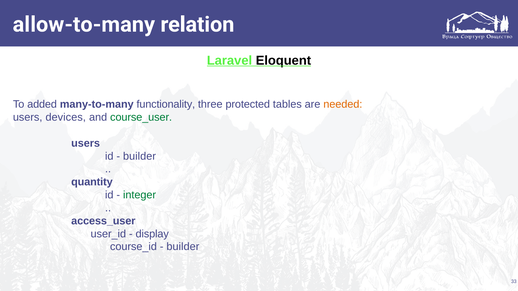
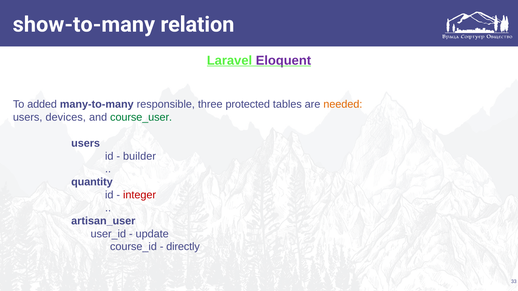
allow-to-many: allow-to-many -> show-to-many
Eloquent colour: black -> purple
functionality: functionality -> responsible
integer colour: green -> red
access_user: access_user -> artisan_user
display: display -> update
builder at (183, 247): builder -> directly
